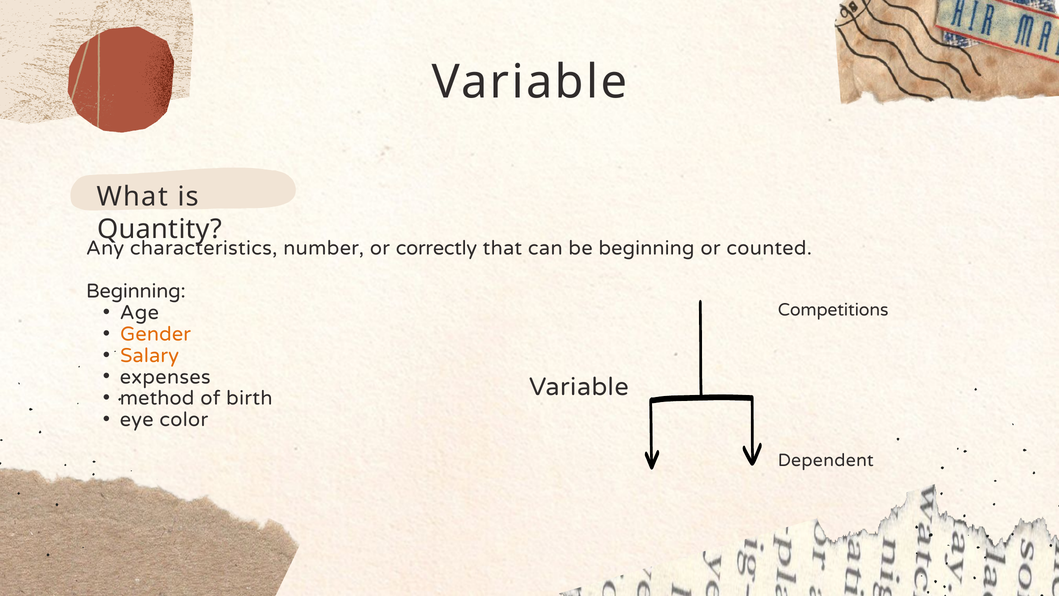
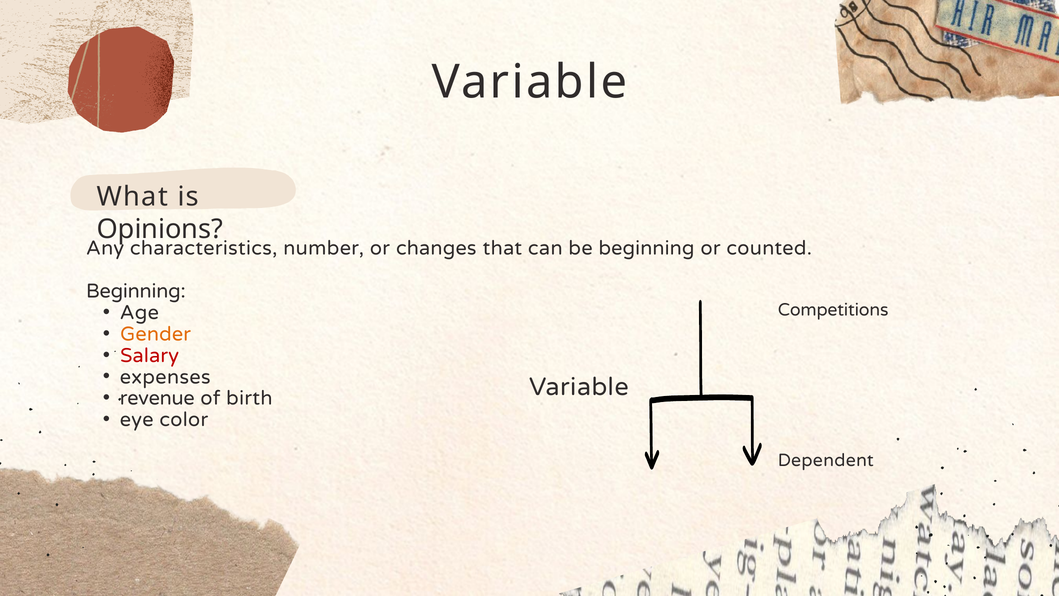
Quantity: Quantity -> Opinions
correctly: correctly -> changes
Salary colour: orange -> red
method: method -> revenue
